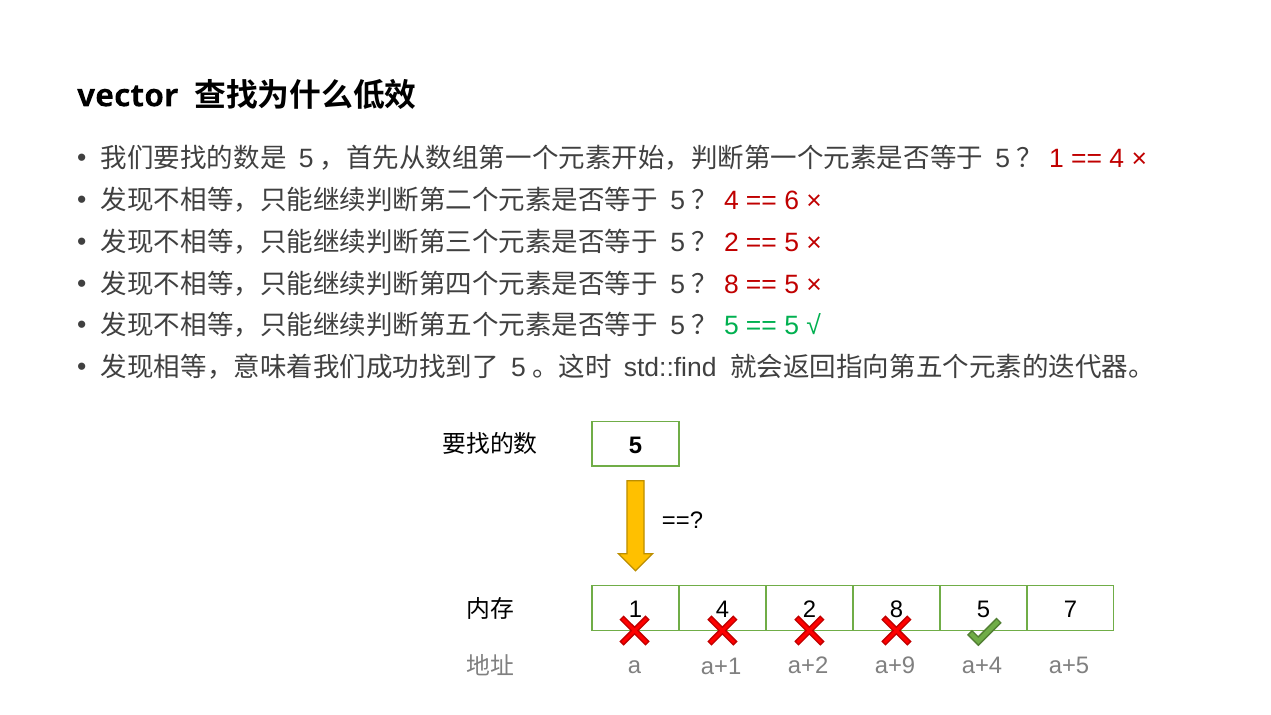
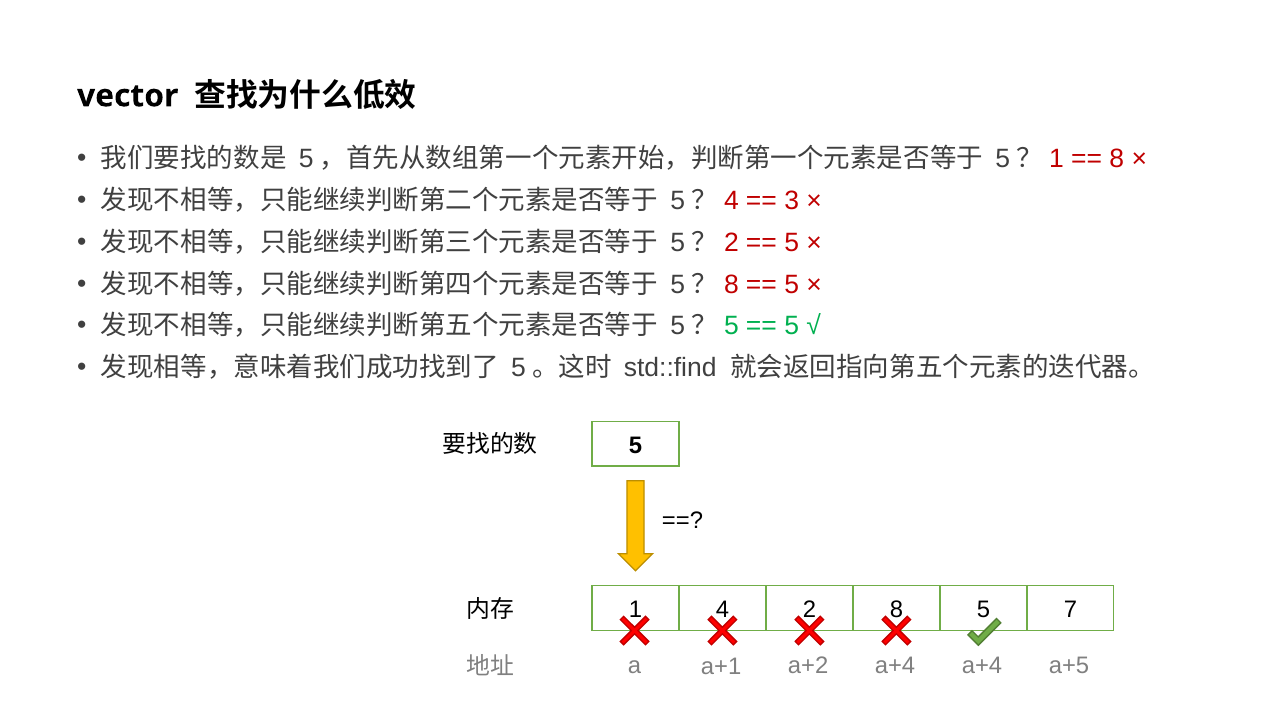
4 at (1117, 159): 4 -> 8
6: 6 -> 3
a+2 a+9: a+9 -> a+4
